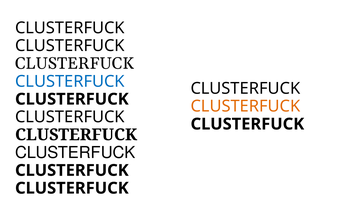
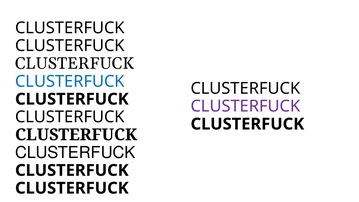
CLUSTERFUCK at (245, 106) colour: orange -> purple
